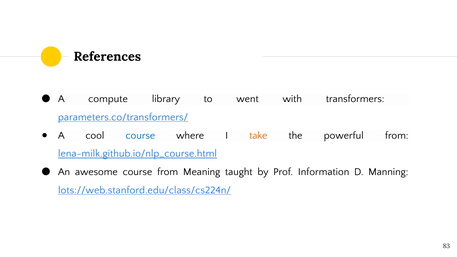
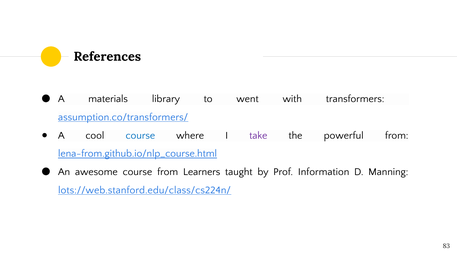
compute: compute -> materials
parameters.co/transformers/: parameters.co/transformers/ -> assumption.co/transformers/
take colour: orange -> purple
lena-milk.github.io/nlp_course.html: lena-milk.github.io/nlp_course.html -> lena-from.github.io/nlp_course.html
Meaning: Meaning -> Learners
